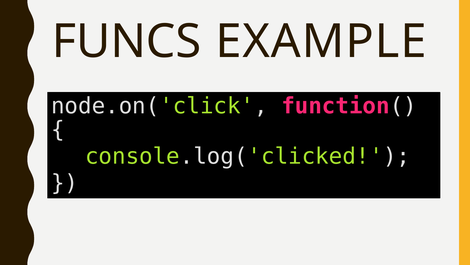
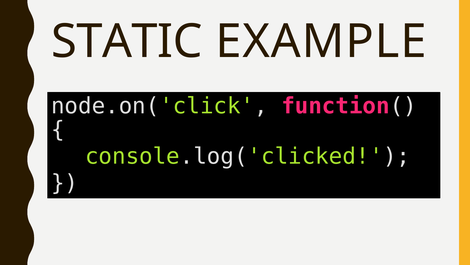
FUNCS: FUNCS -> STATIC
